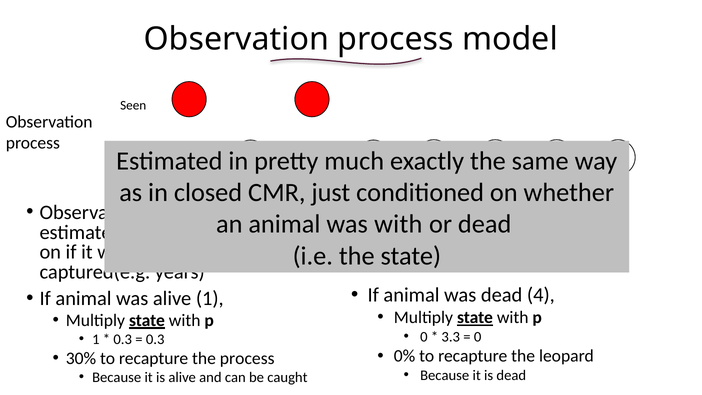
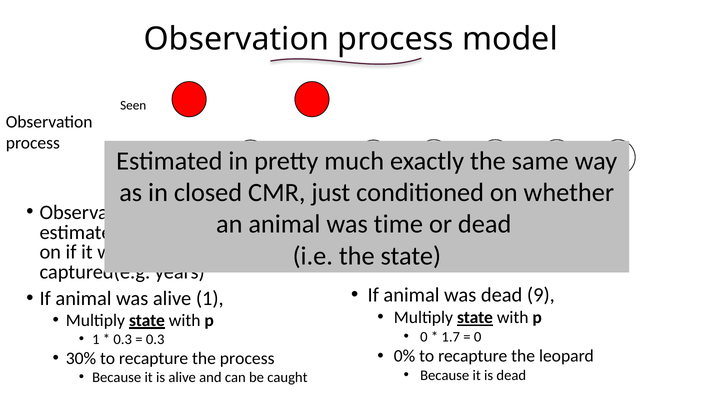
was with: with -> time
4: 4 -> 9
3.3: 3.3 -> 1.7
